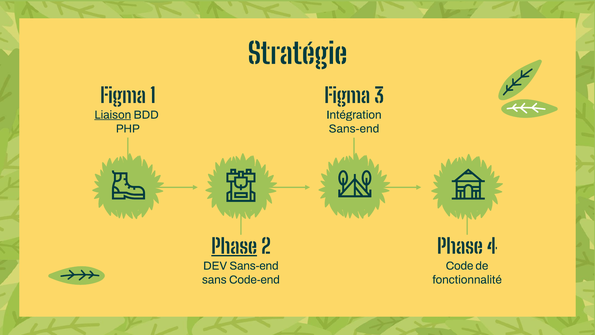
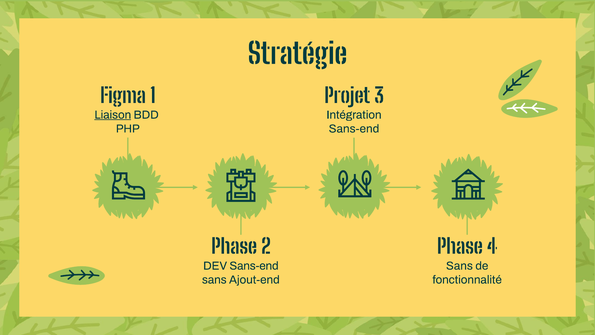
Figma at (347, 96): Figma -> Projet
Phase at (234, 247) underline: present -> none
Code at (460, 266): Code -> Sans
Code-end: Code-end -> Ajout-end
